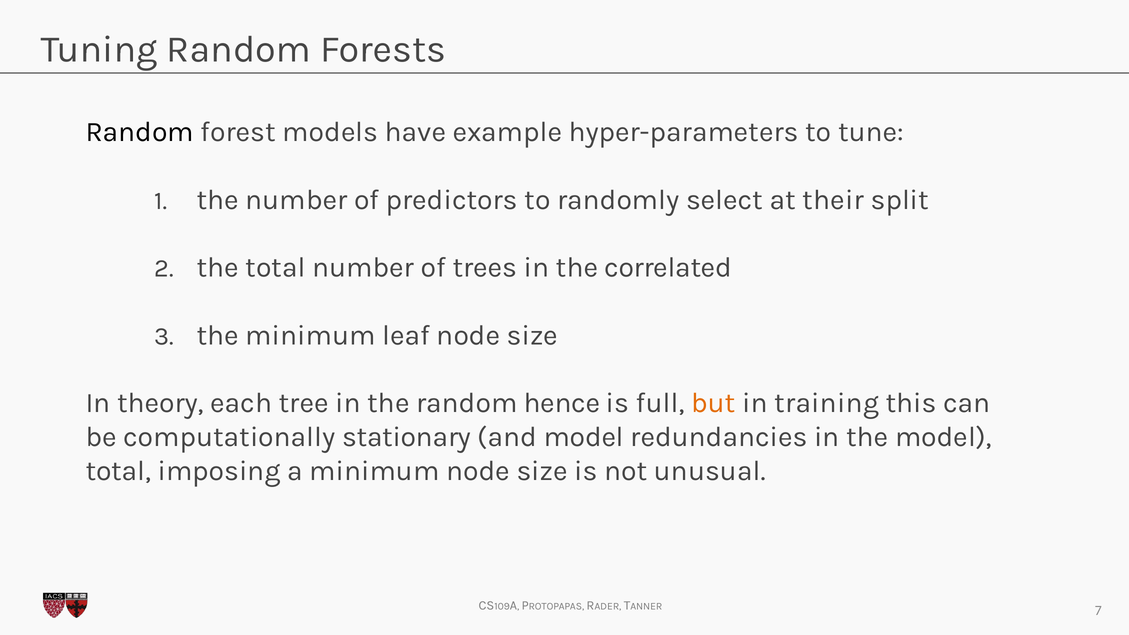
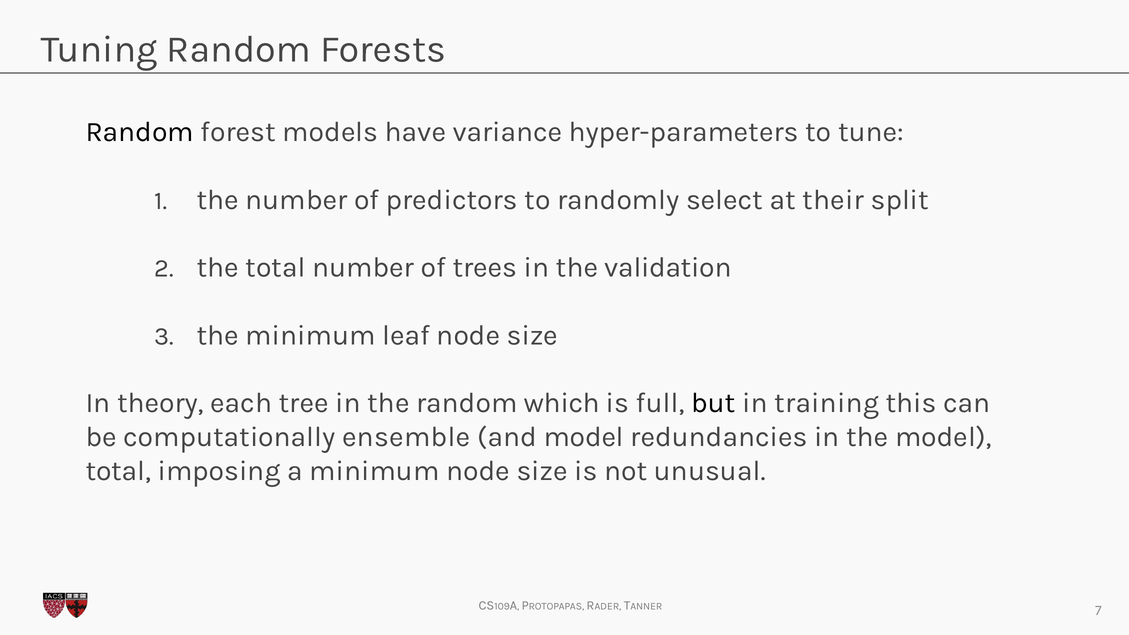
example: example -> variance
correlated: correlated -> validation
hence: hence -> which
but colour: orange -> black
stationary: stationary -> ensemble
